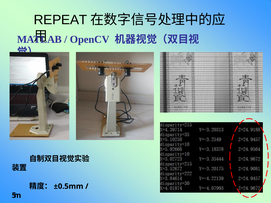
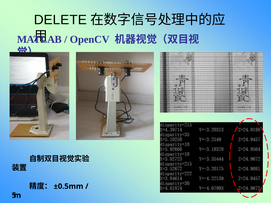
REPEAT: REPEAT -> DELETE
